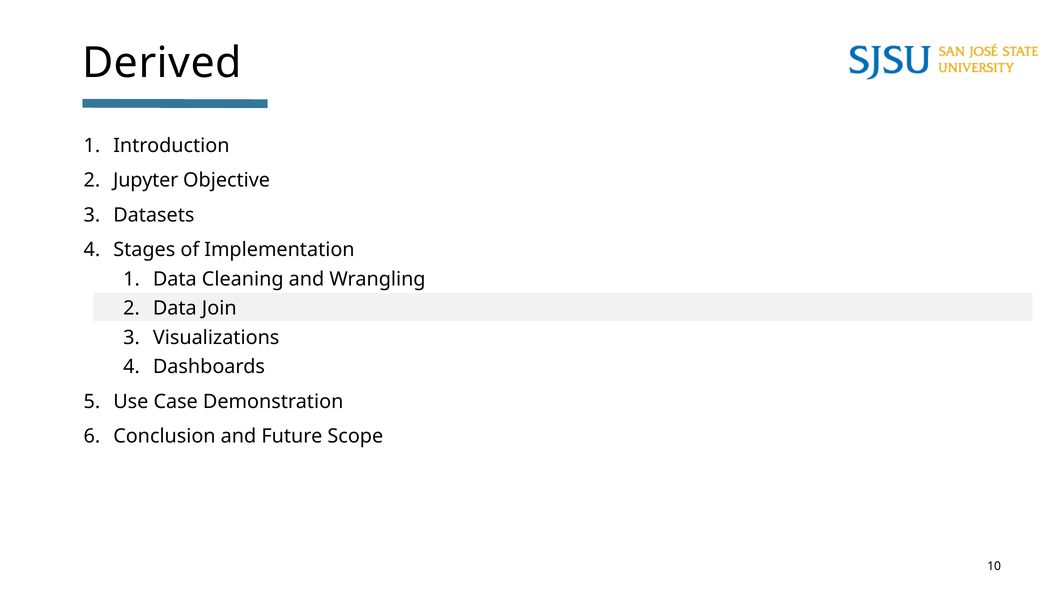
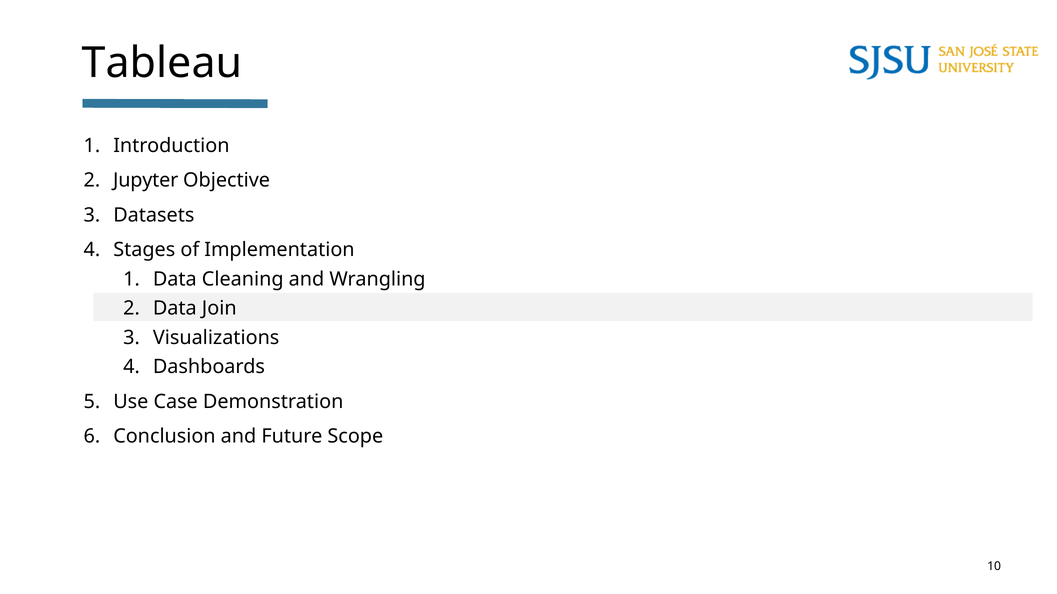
Derived: Derived -> Tableau
